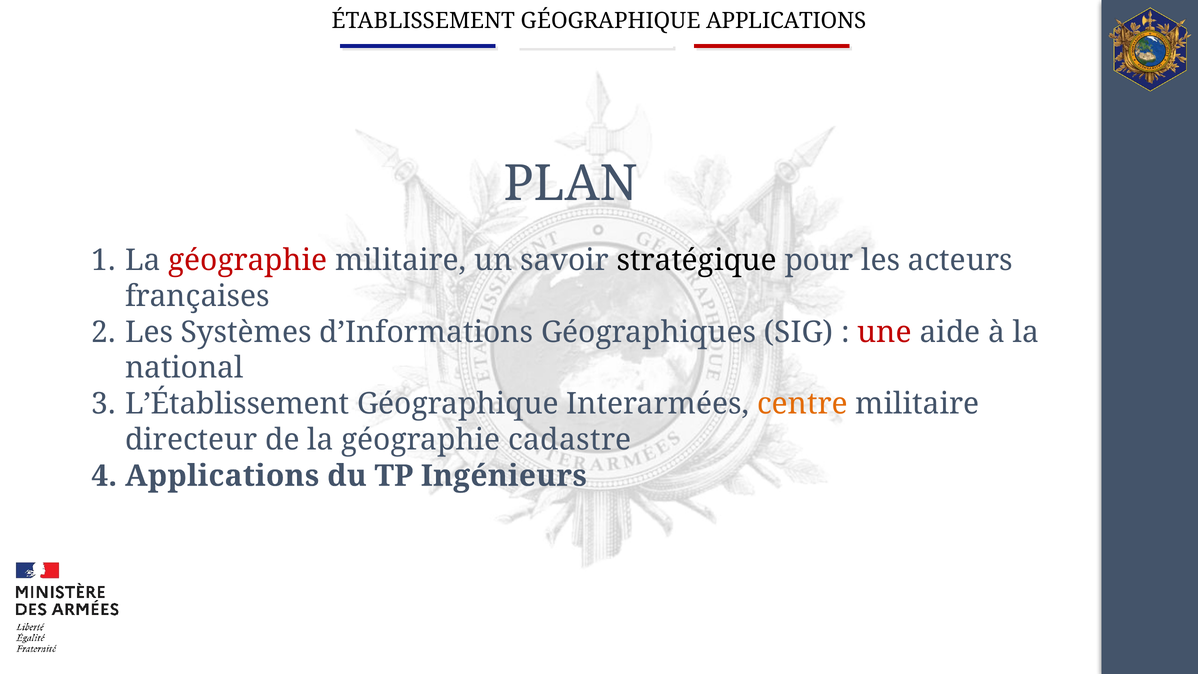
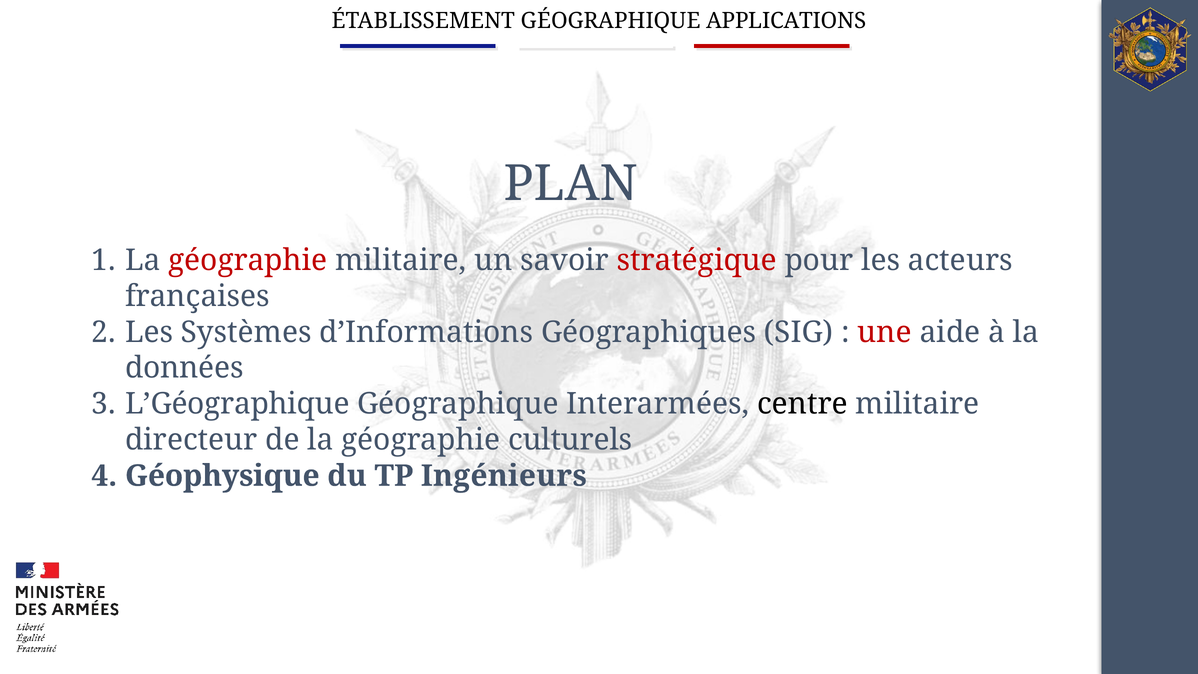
stratégique colour: black -> red
national: national -> données
L’Établissement: L’Établissement -> L’Géographique
centre colour: orange -> black
cadastre: cadastre -> culturels
Applications at (222, 476): Applications -> Géophysique
